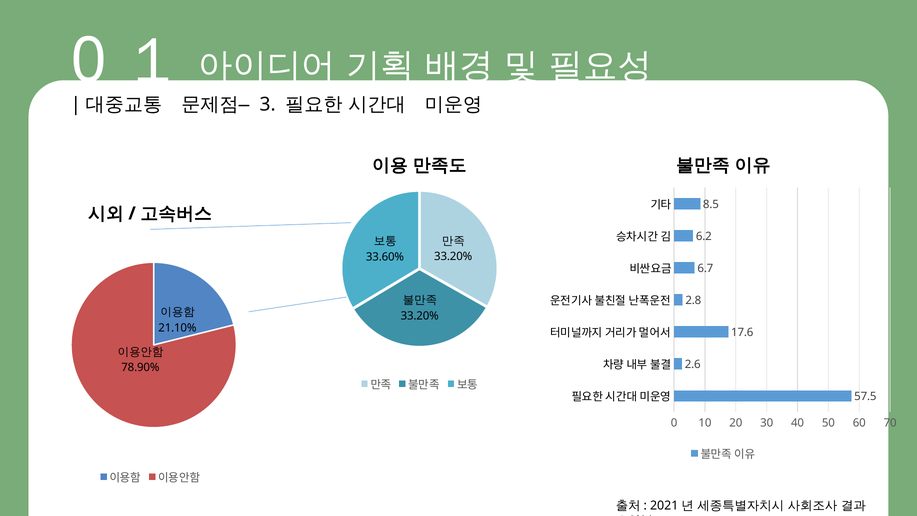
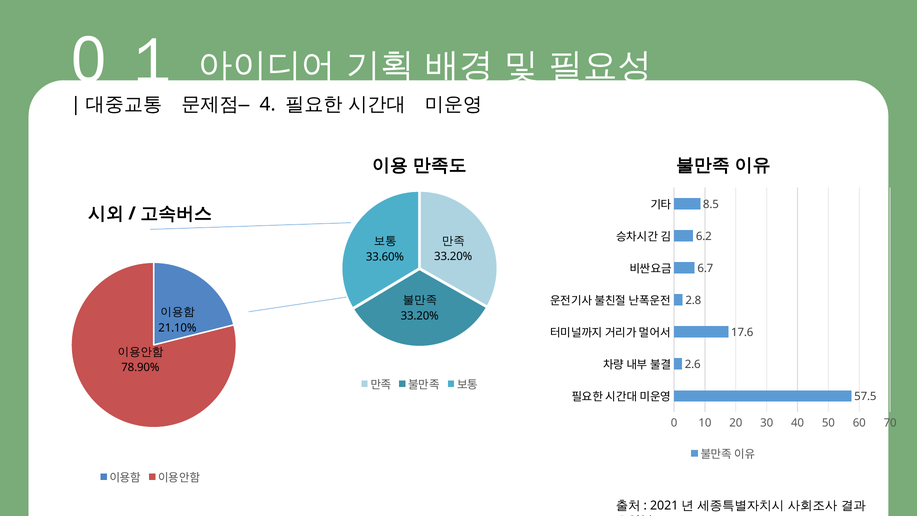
3: 3 -> 4
